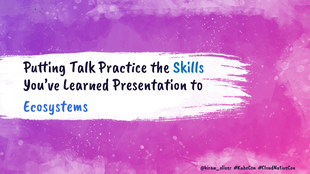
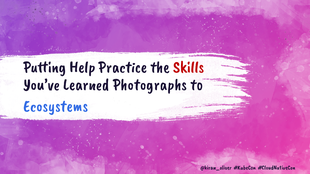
Talk: Talk -> Help
Skills colour: blue -> red
Presentation: Presentation -> Photographs
